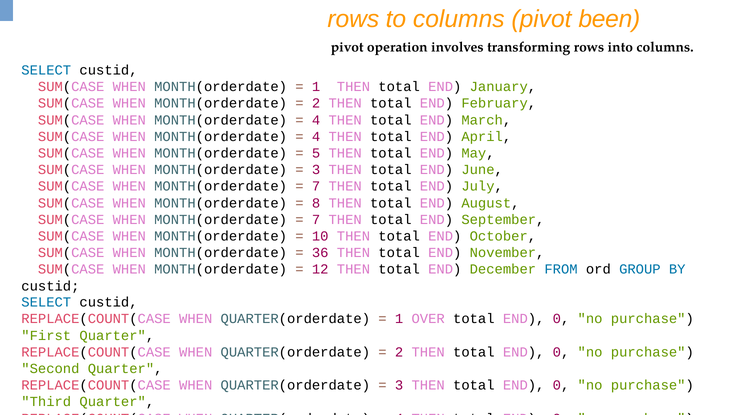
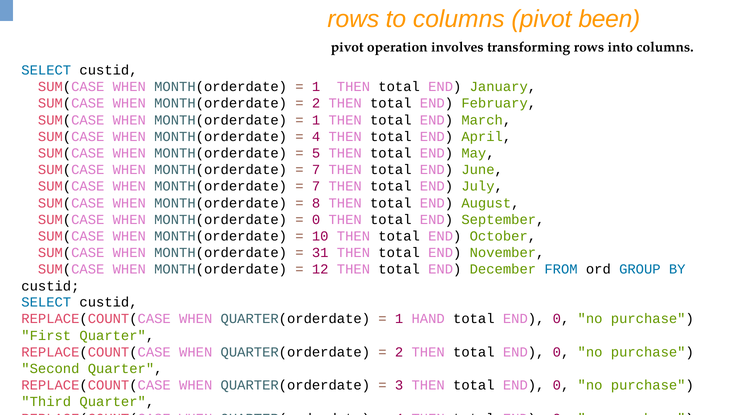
4 at (316, 120): 4 -> 1
3 at (316, 170): 3 -> 7
7 at (316, 220): 7 -> 0
36: 36 -> 31
OVER: OVER -> HAND
